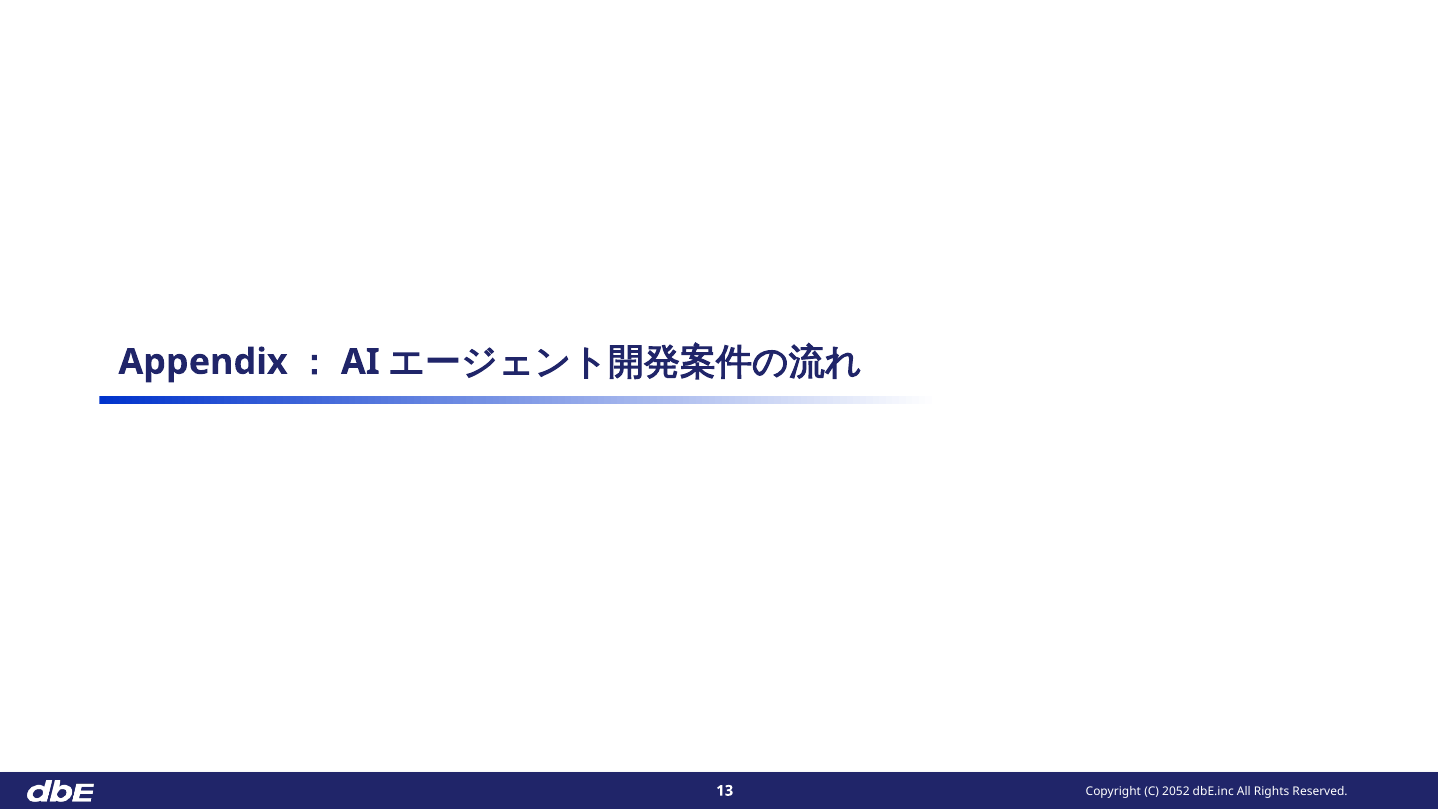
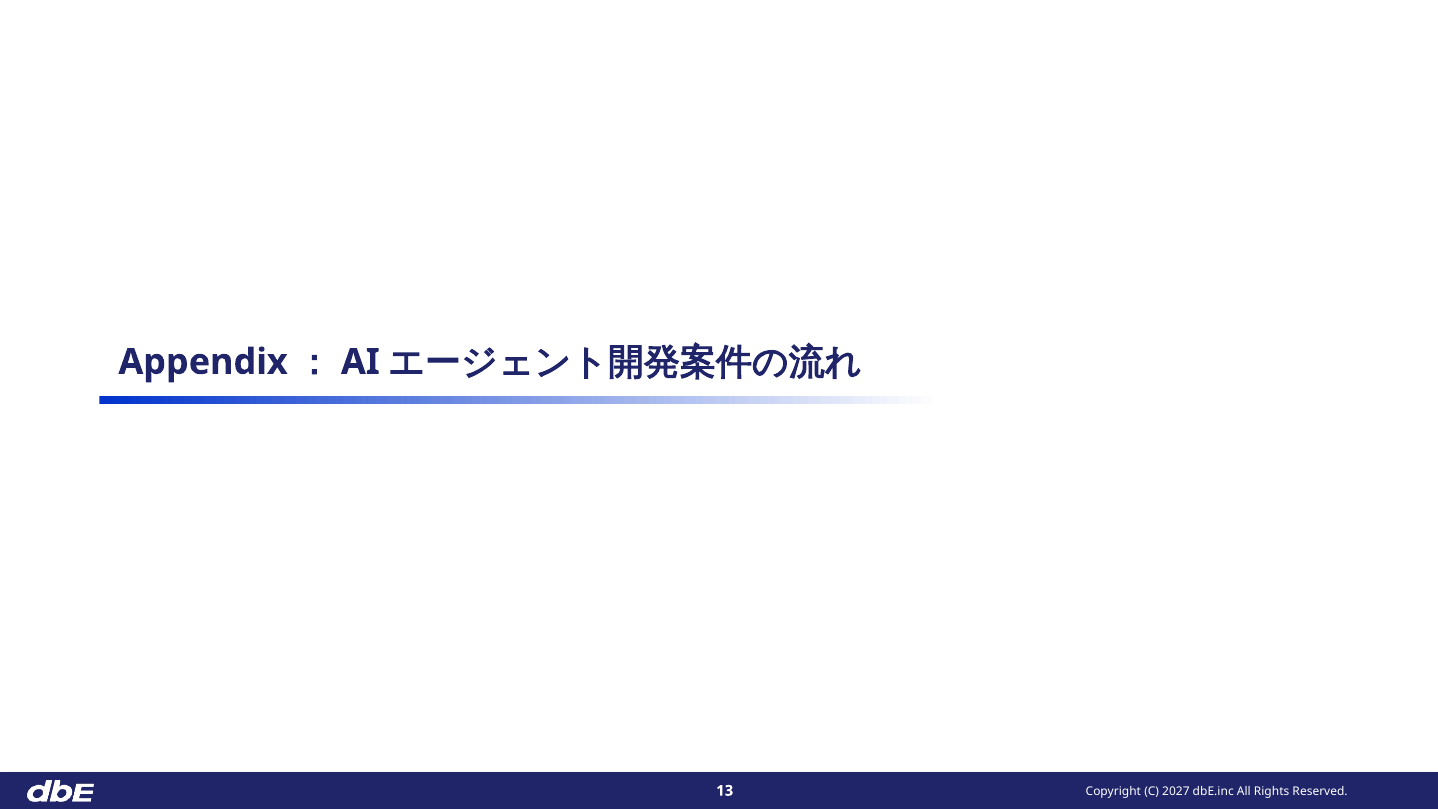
2052: 2052 -> 2027
